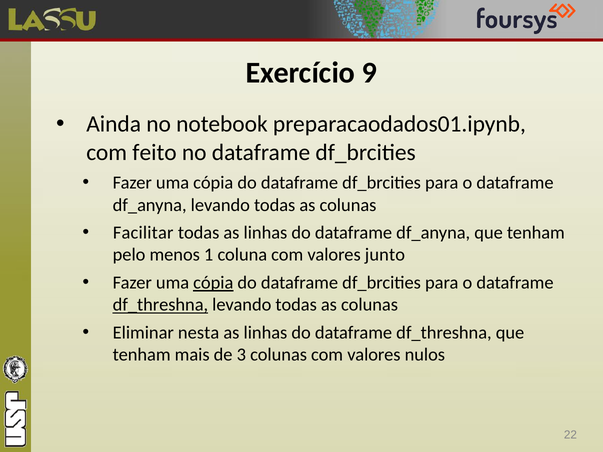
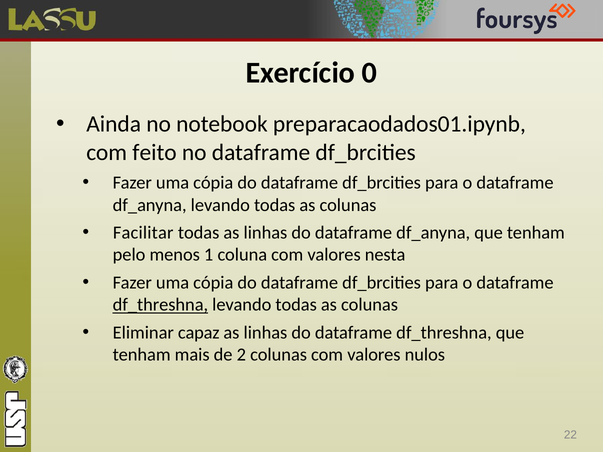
9: 9 -> 0
junto: junto -> nesta
cópia at (213, 283) underline: present -> none
nesta: nesta -> capaz
3: 3 -> 2
